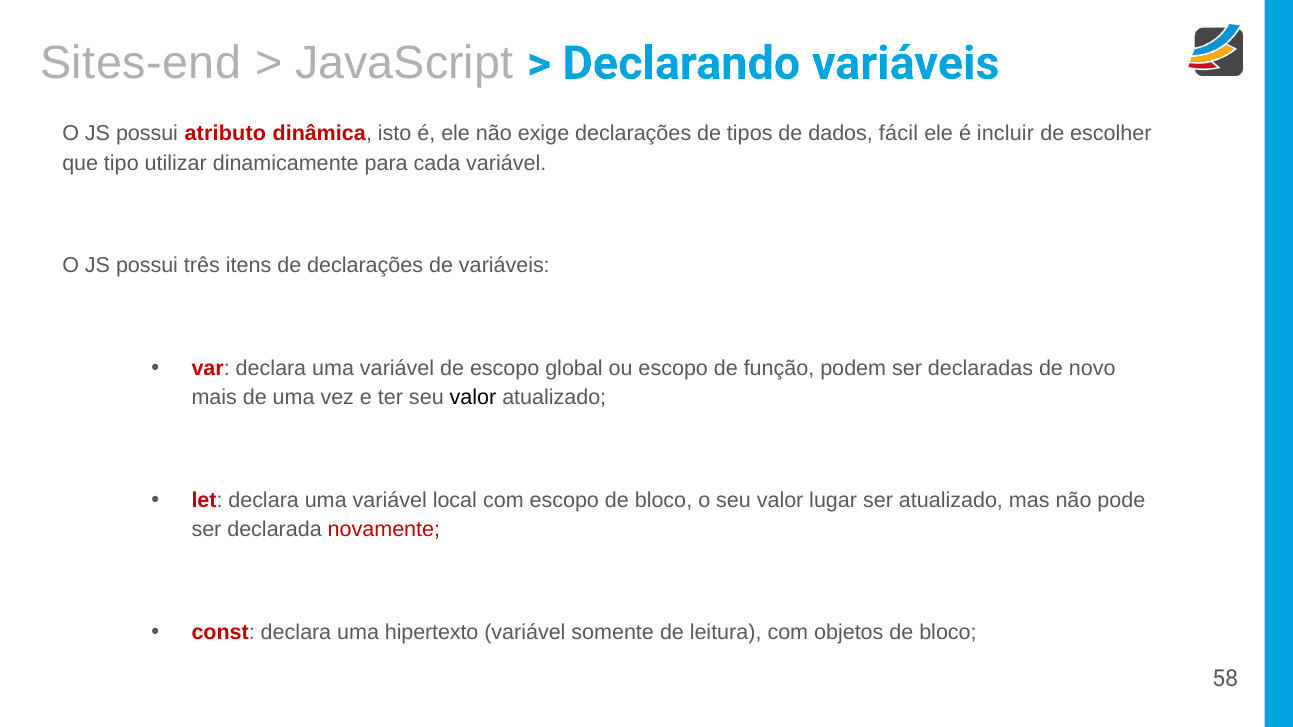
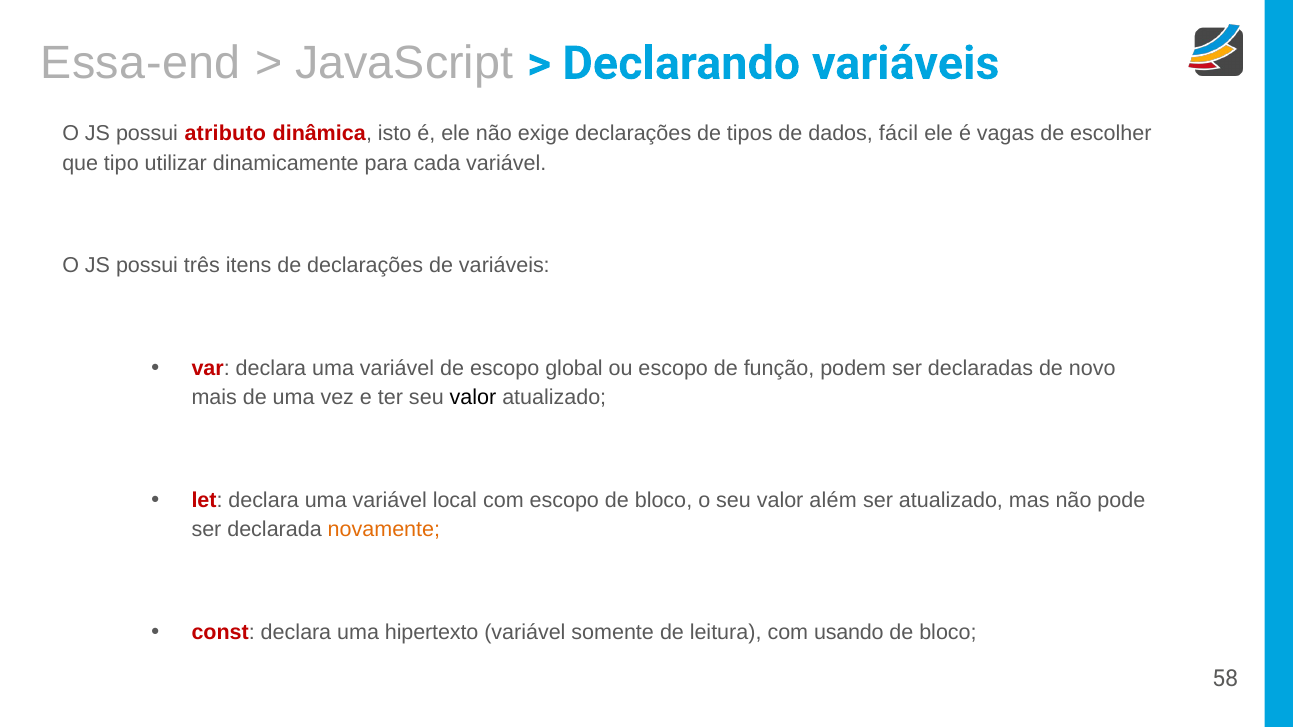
Sites-end: Sites-end -> Essa-end
incluir: incluir -> vagas
lugar: lugar -> além
novamente colour: red -> orange
objetos: objetos -> usando
